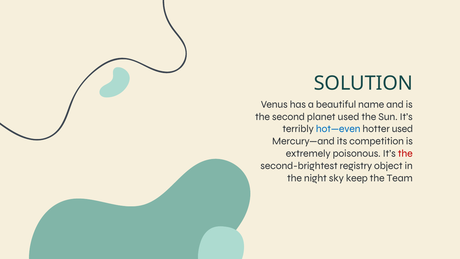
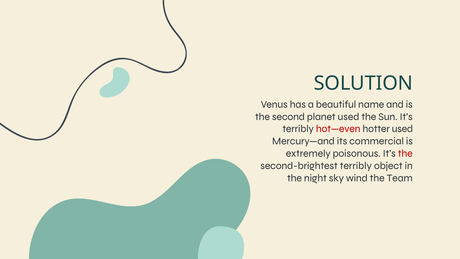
hot—even colour: blue -> red
competition: competition -> commercial
second-brightest registry: registry -> terribly
keep: keep -> wind
